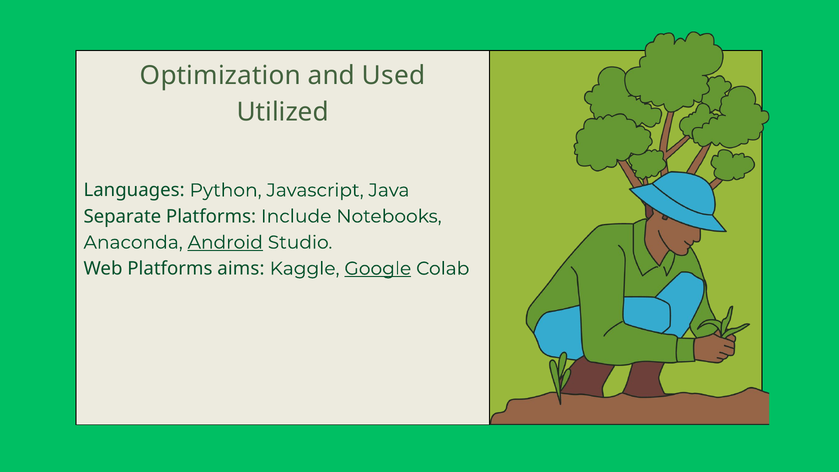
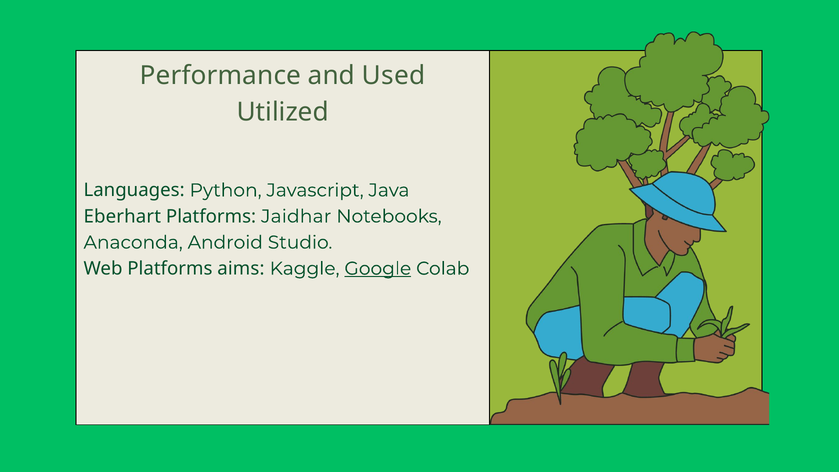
Optimization: Optimization -> Performance
Separate: Separate -> Eberhart
Include: Include -> Jaidhar
Android underline: present -> none
